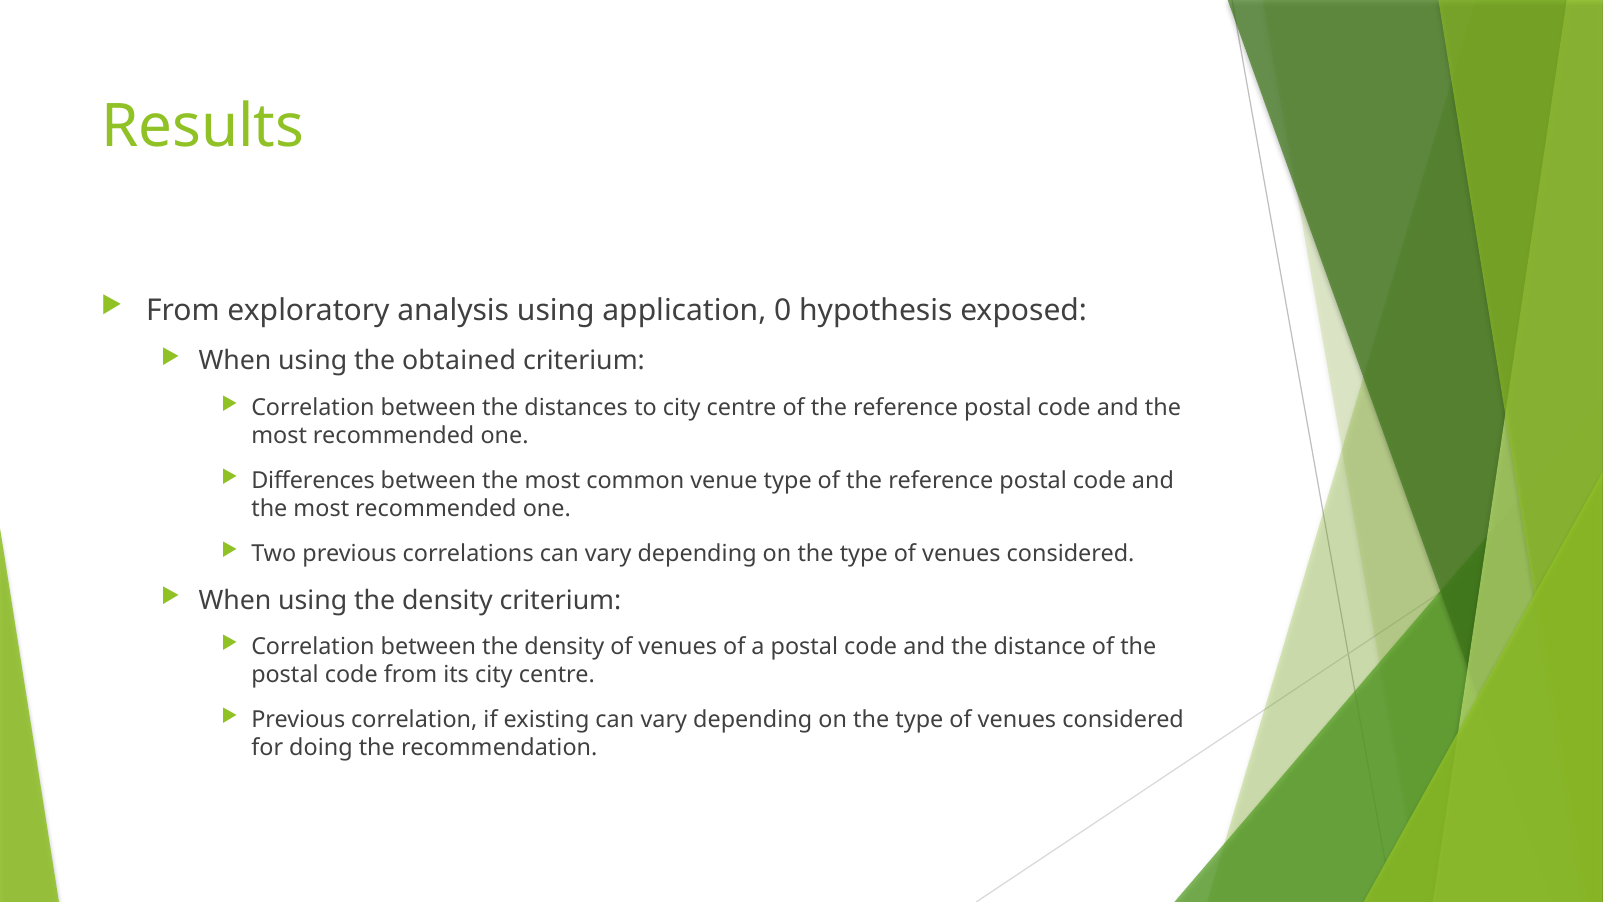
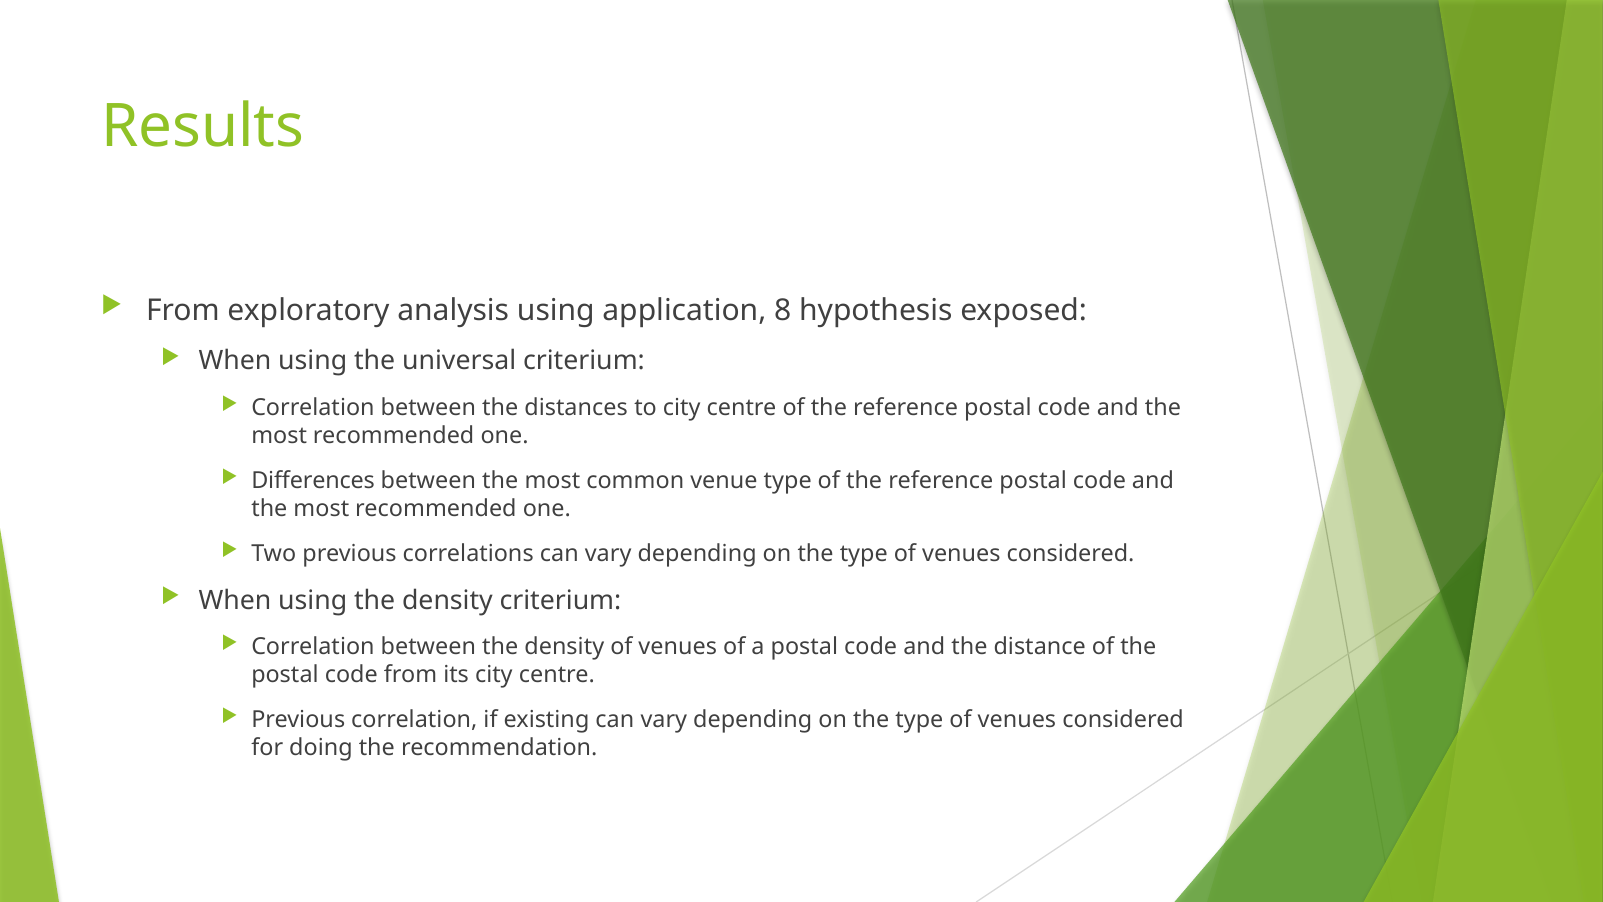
0: 0 -> 8
obtained: obtained -> universal
